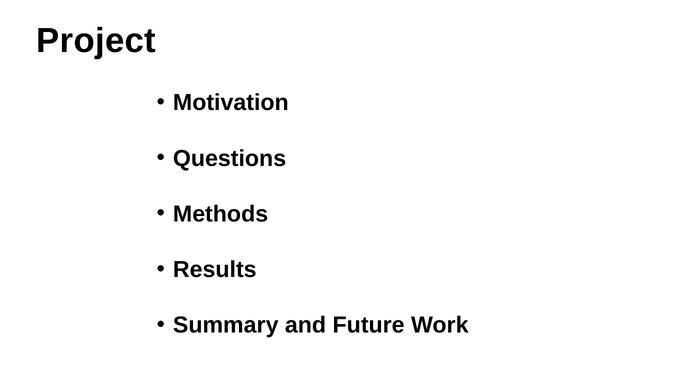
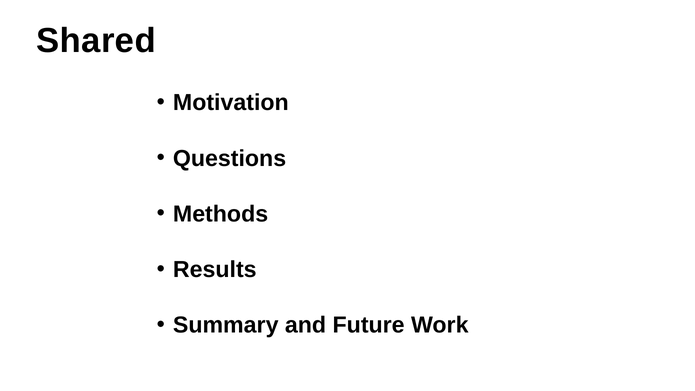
Project: Project -> Shared
